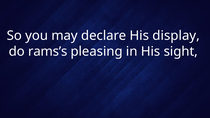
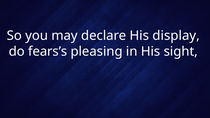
rams’s: rams’s -> fears’s
